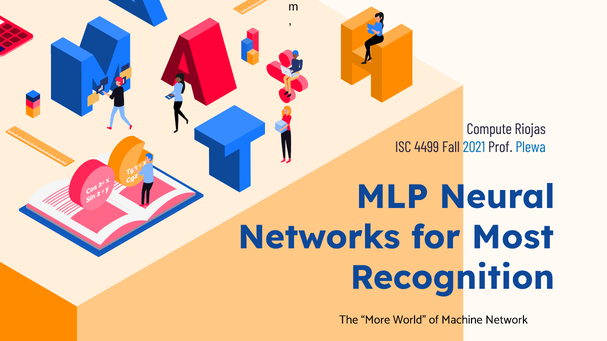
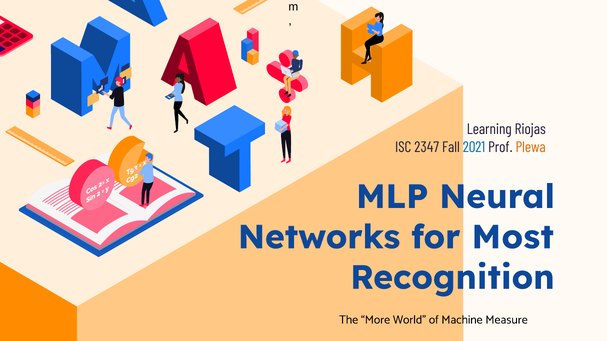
Compute: Compute -> Learning
4499: 4499 -> 2347
Plewa colour: blue -> orange
Network: Network -> Measure
